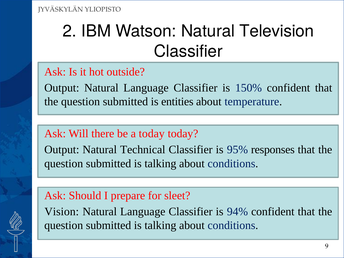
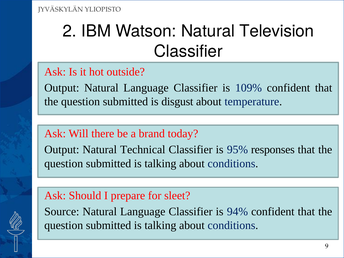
150%: 150% -> 109%
entities: entities -> disgust
a today: today -> brand
Vision: Vision -> Source
